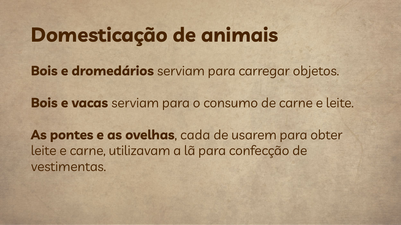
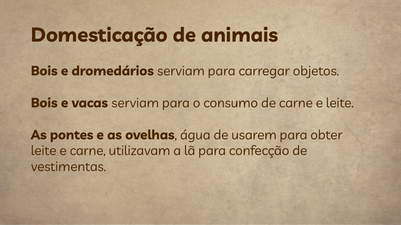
cada: cada -> água
